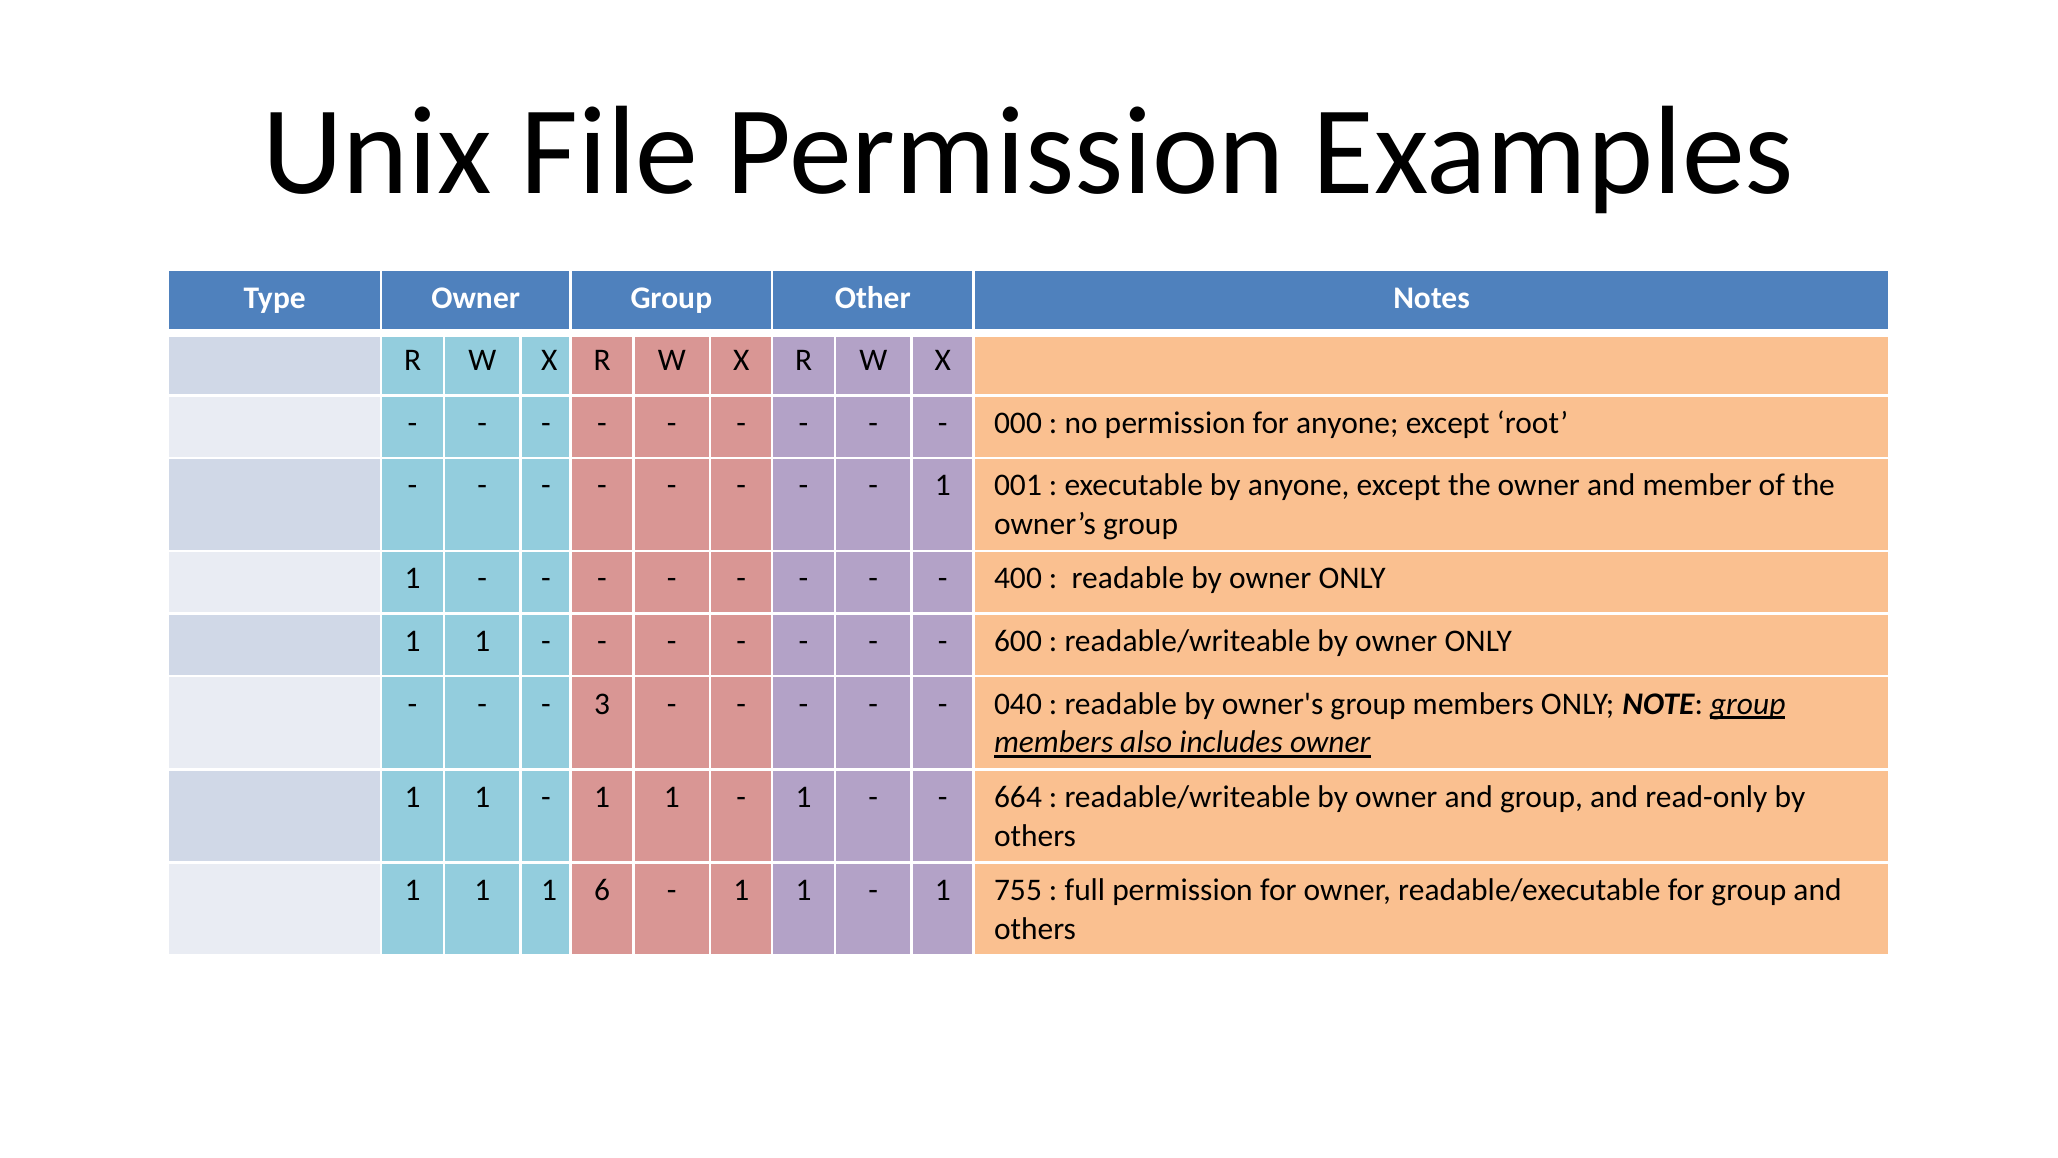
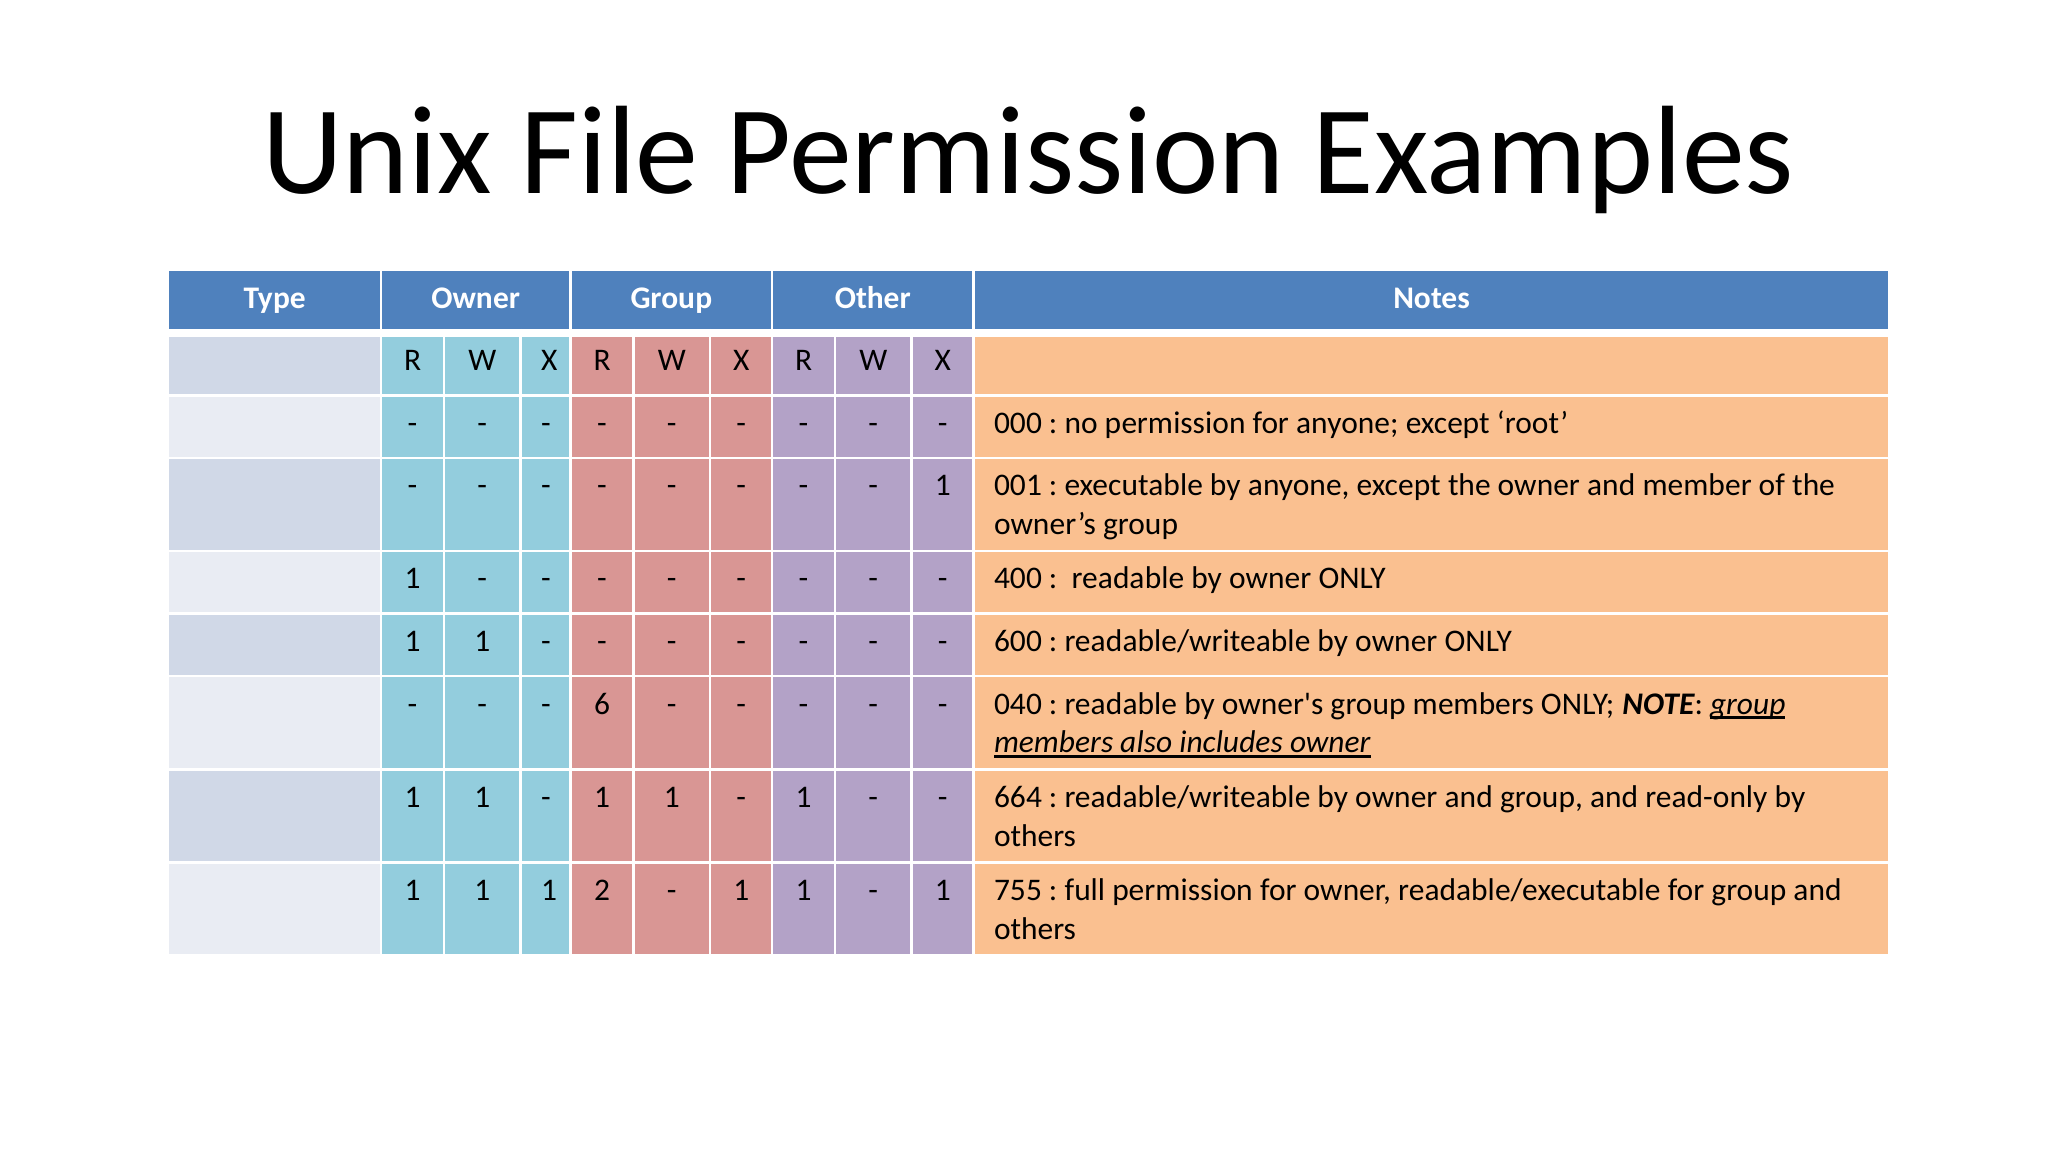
3: 3 -> 6
6: 6 -> 2
